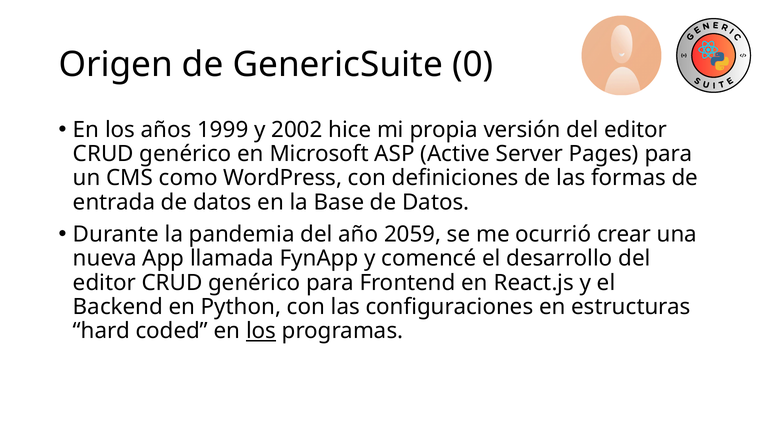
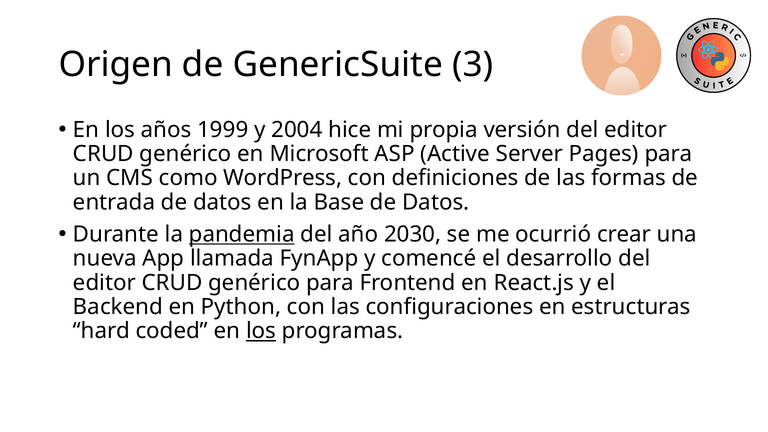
0: 0 -> 3
2002: 2002 -> 2004
pandemia underline: none -> present
2059: 2059 -> 2030
